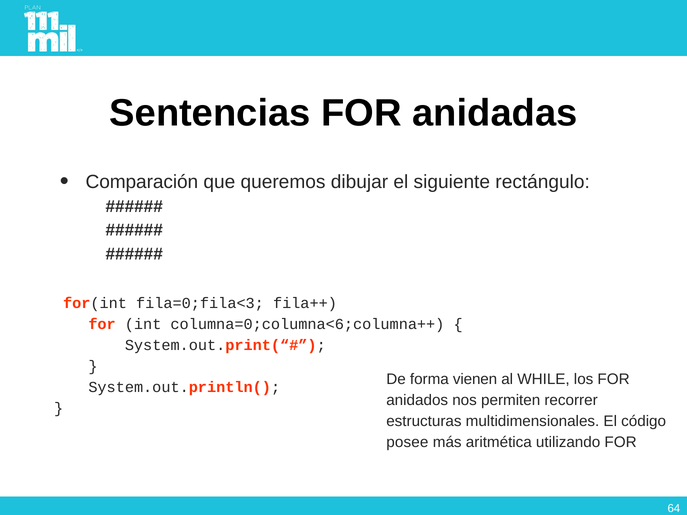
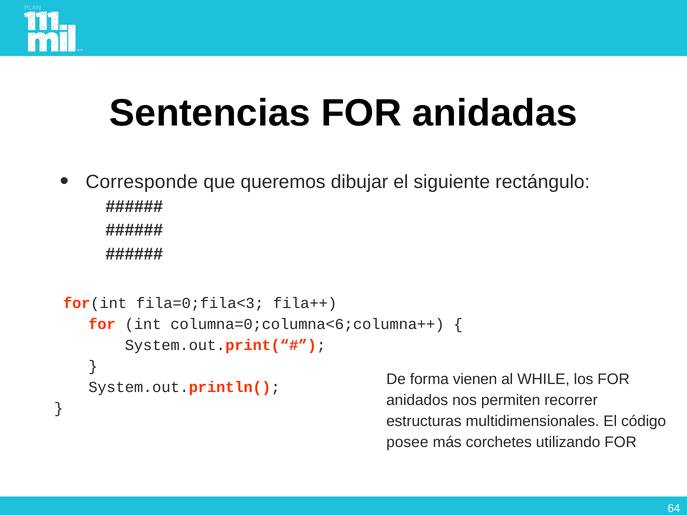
Comparación: Comparación -> Corresponde
aritmética: aritmética -> corchetes
